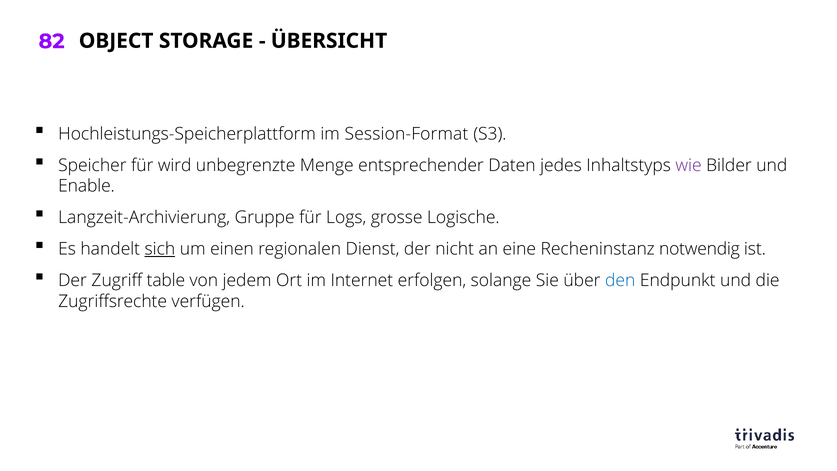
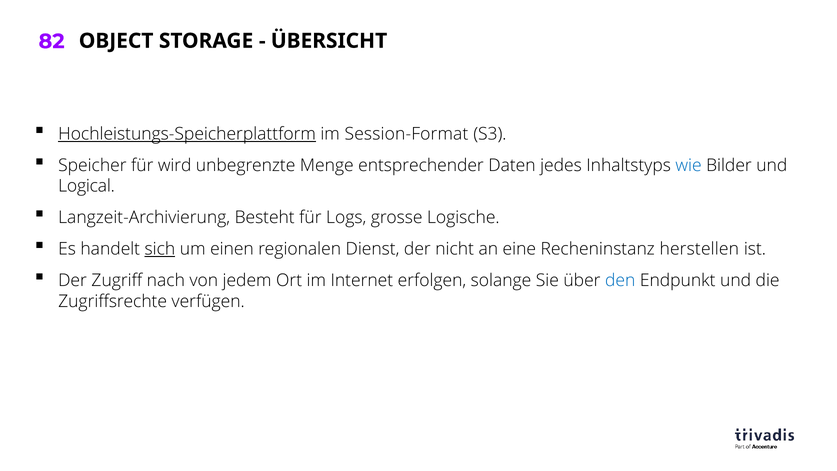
Hochleistungs-Speicherplattform underline: none -> present
wie colour: purple -> blue
Enable: Enable -> Logical
Gruppe: Gruppe -> Besteht
notwendig: notwendig -> herstellen
table: table -> nach
